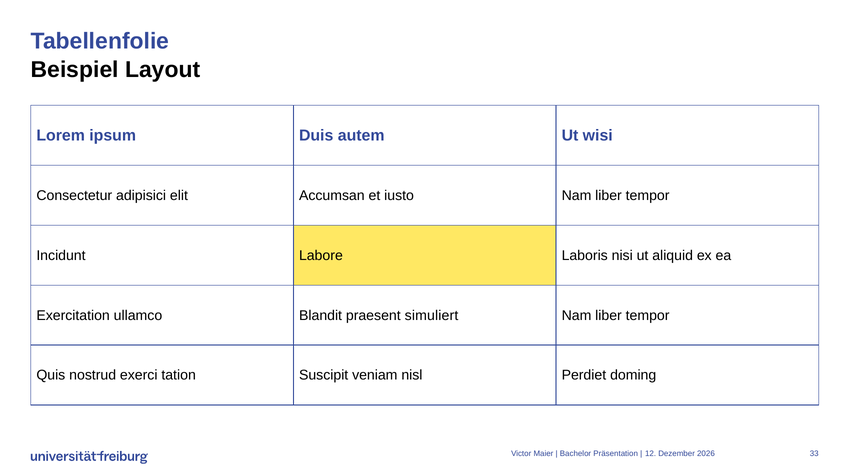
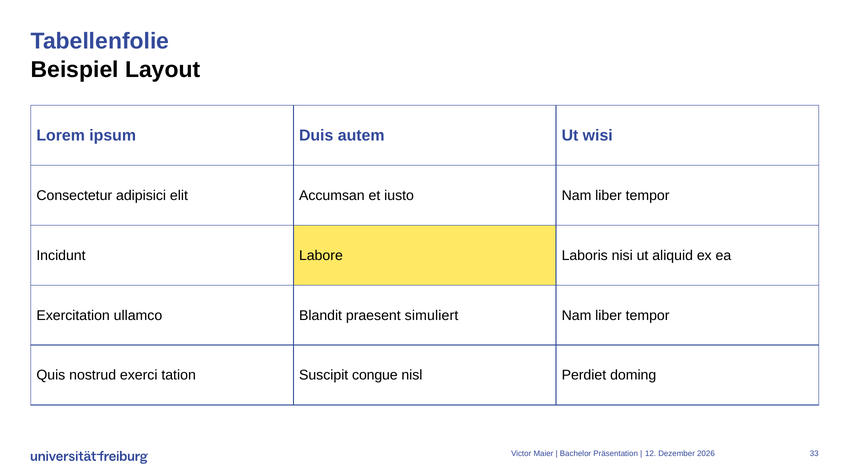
veniam: veniam -> congue
